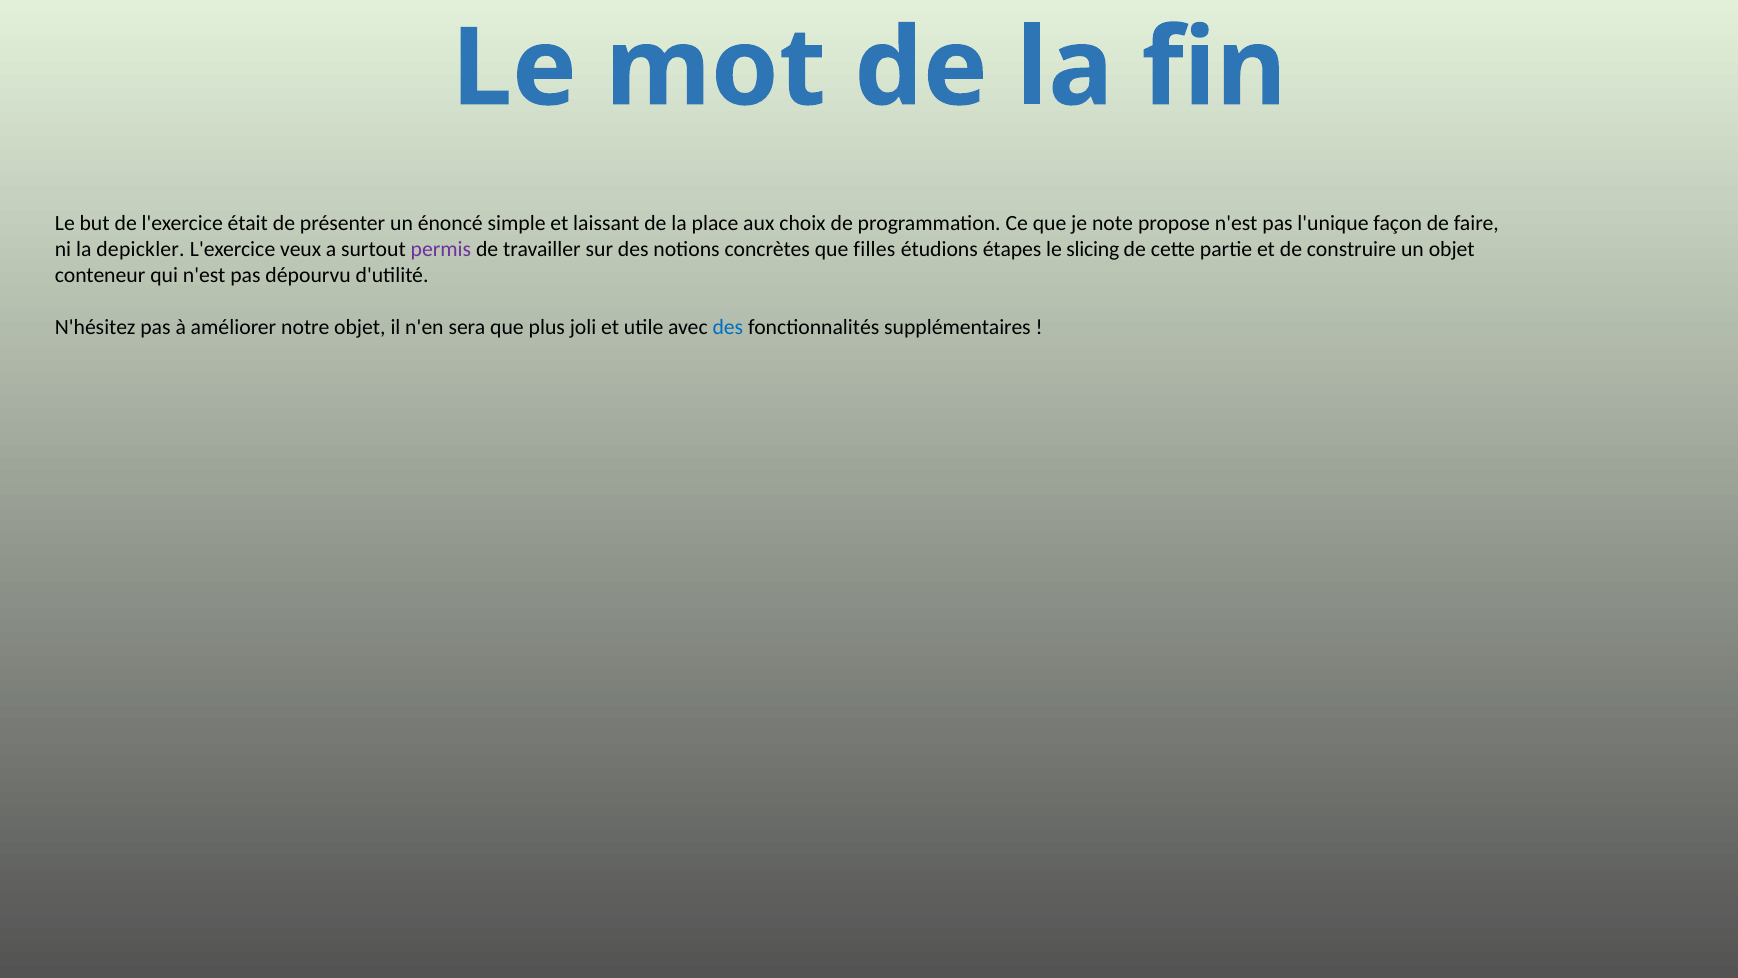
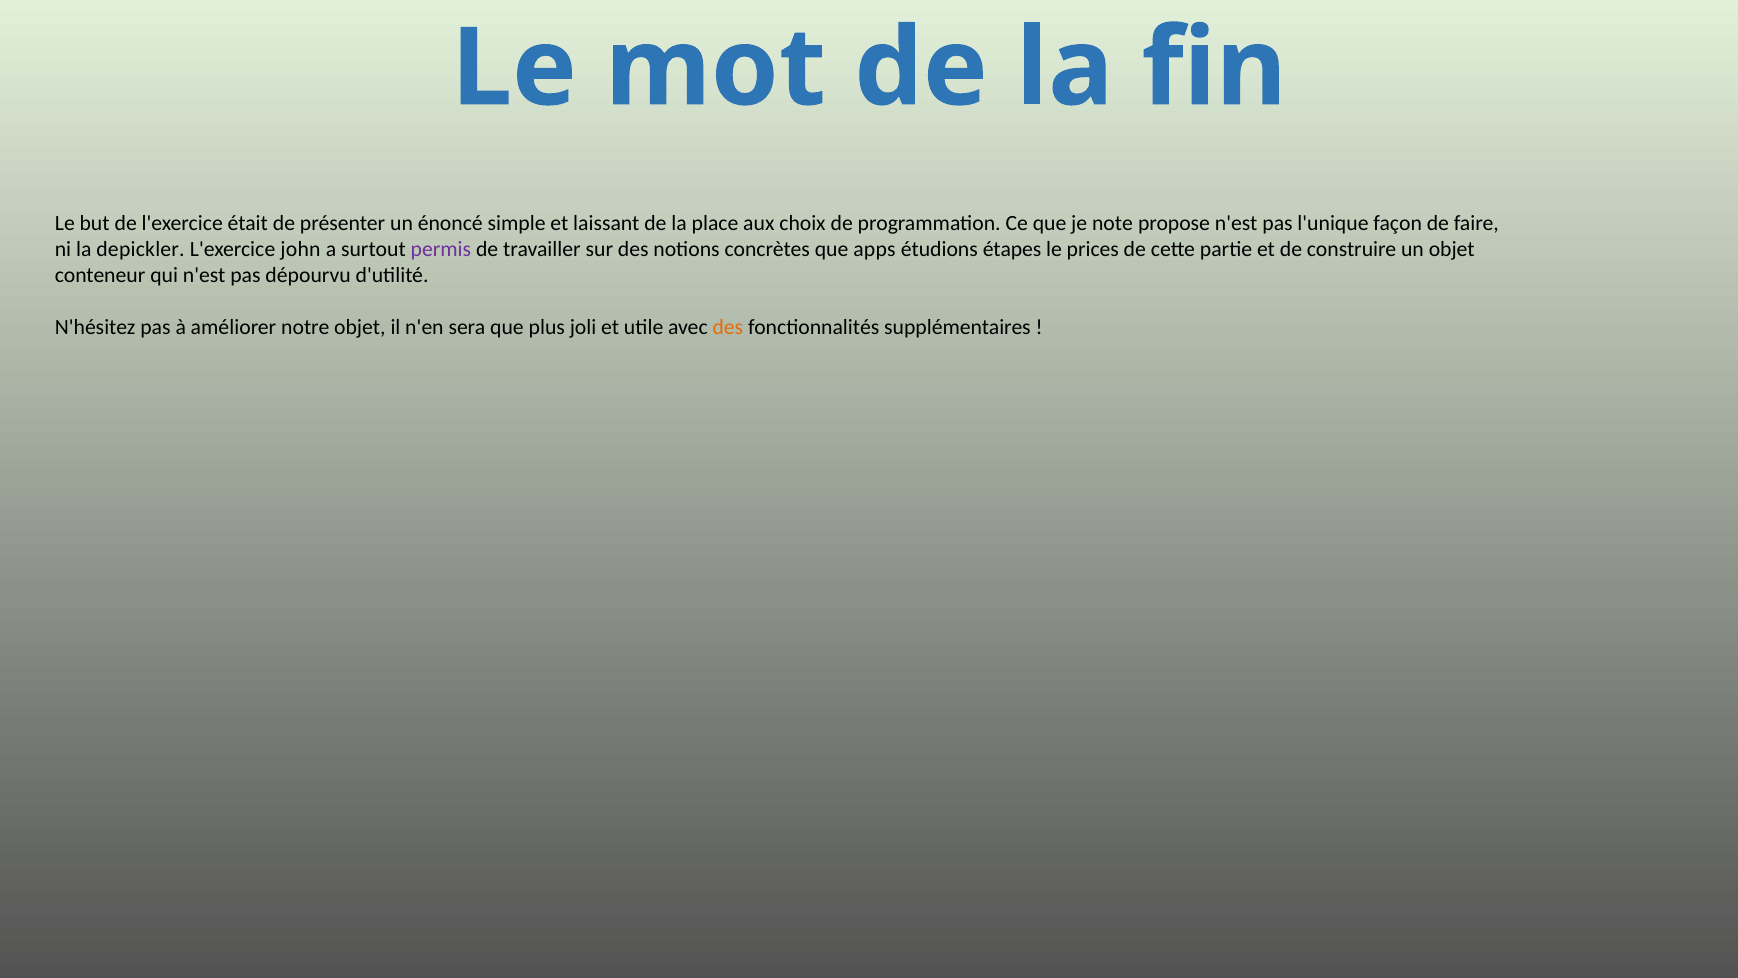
veux: veux -> john
filles: filles -> apps
slicing: slicing -> prices
des at (728, 327) colour: blue -> orange
